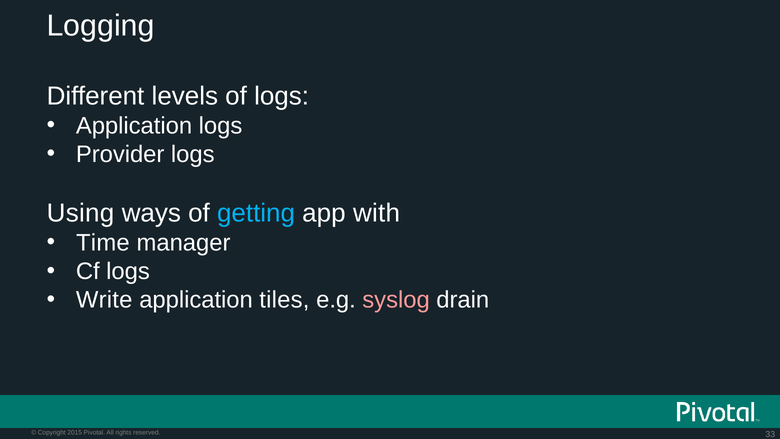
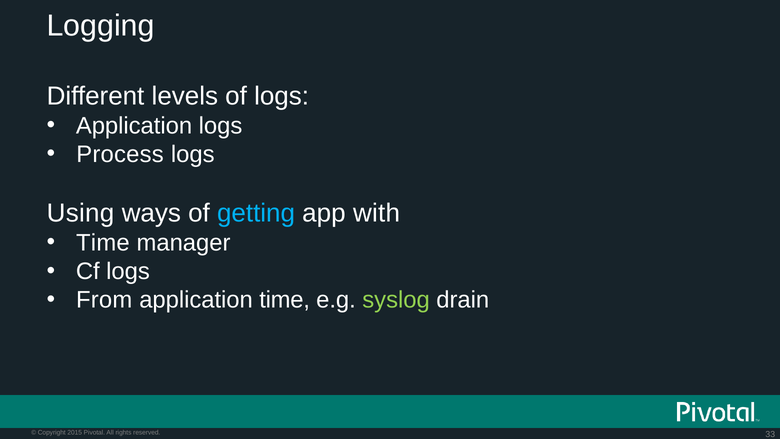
Provider: Provider -> Process
Write: Write -> From
application tiles: tiles -> time
syslog colour: pink -> light green
